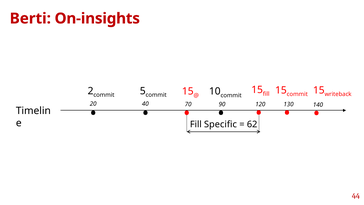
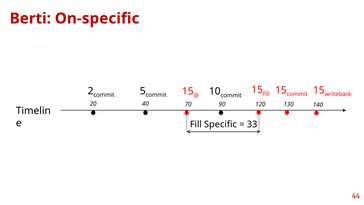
On-insights: On-insights -> On-specific
62: 62 -> 33
